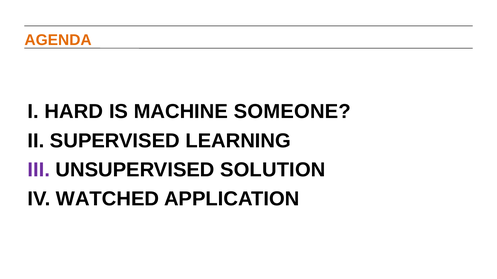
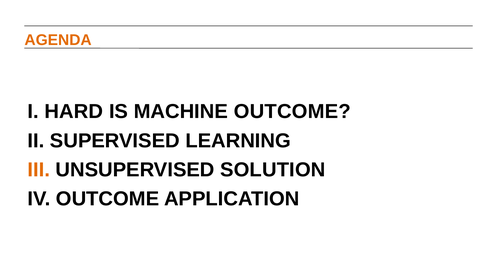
MACHINE SOMEONE: SOMEONE -> OUTCOME
III colour: purple -> orange
IV WATCHED: WATCHED -> OUTCOME
